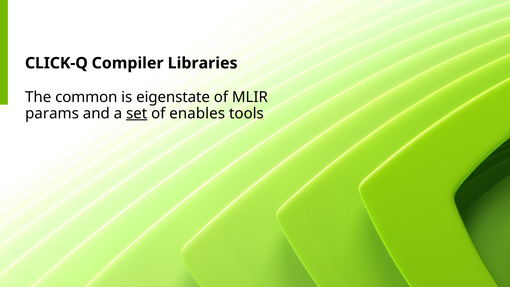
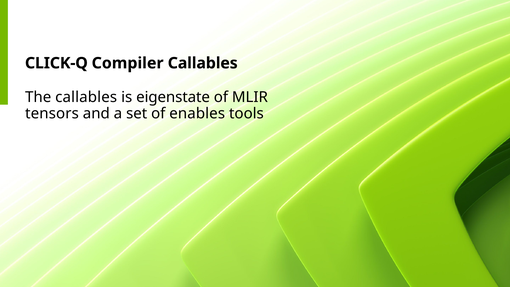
Compiler Libraries: Libraries -> Callables
The common: common -> callables
params: params -> tensors
set underline: present -> none
